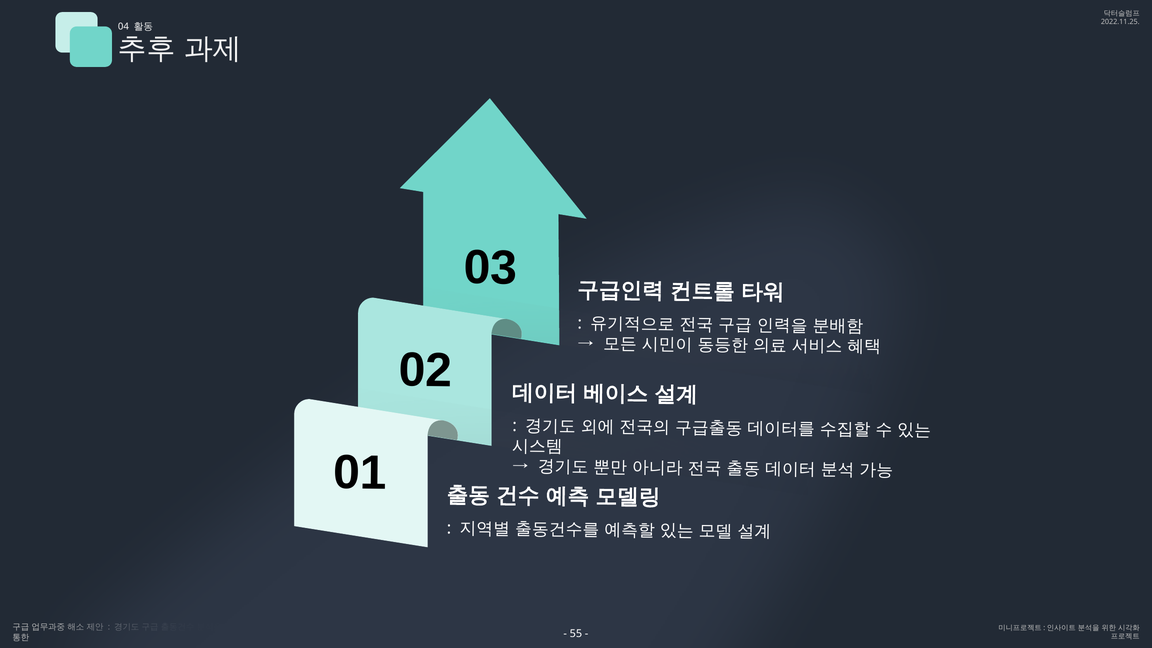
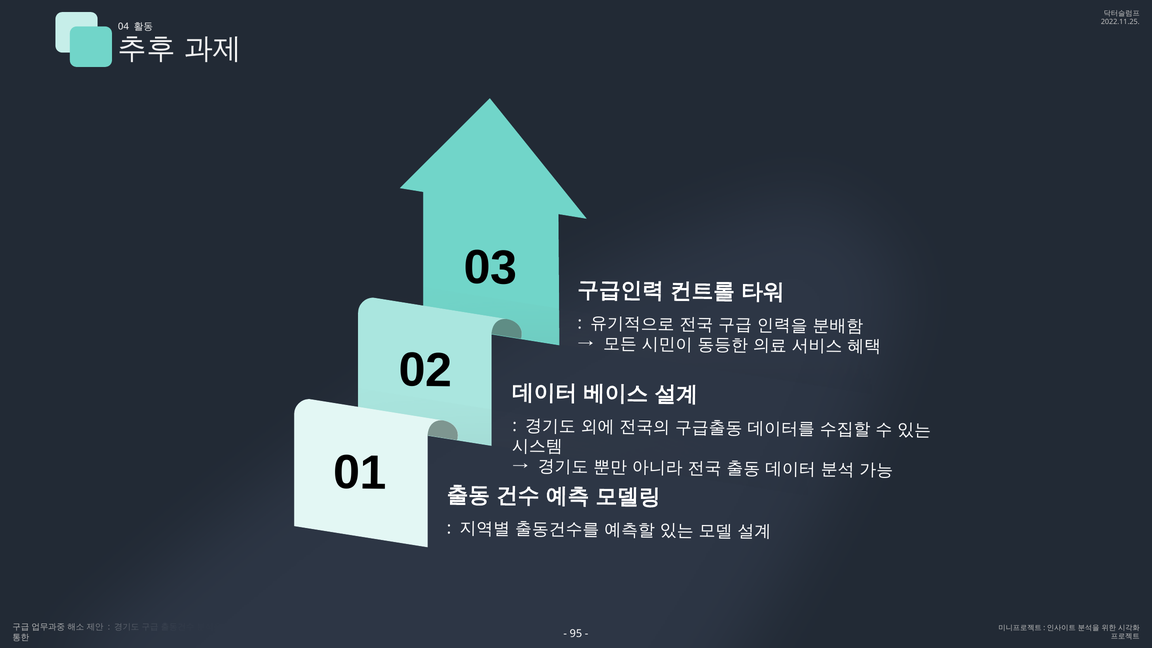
55: 55 -> 95
